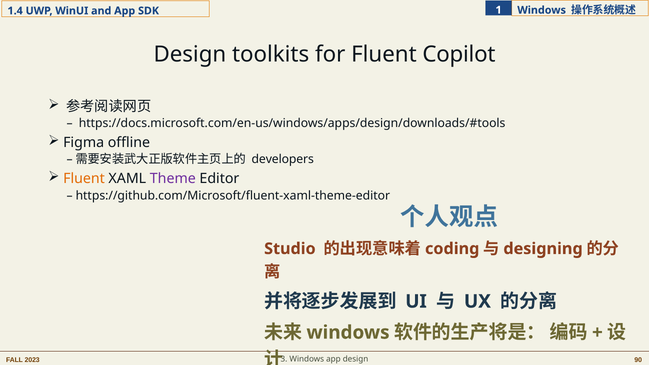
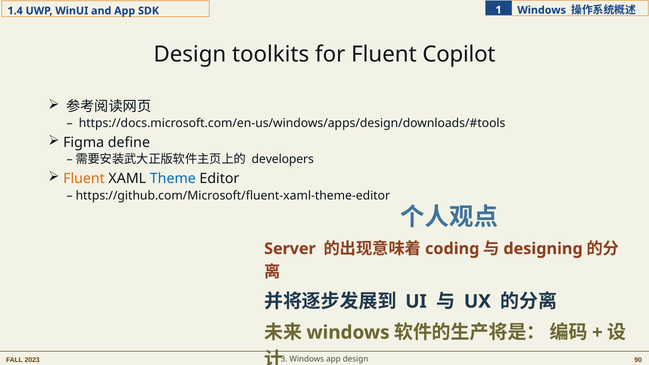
offline: offline -> define
Theme colour: purple -> blue
Studio: Studio -> Server
